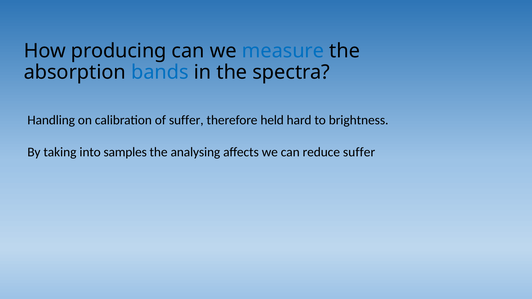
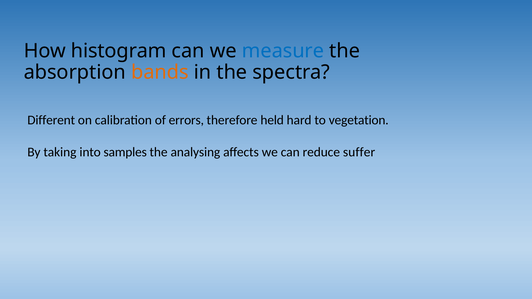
producing: producing -> histogram
bands colour: blue -> orange
Handling: Handling -> Different
of suffer: suffer -> errors
brightness: brightness -> vegetation
